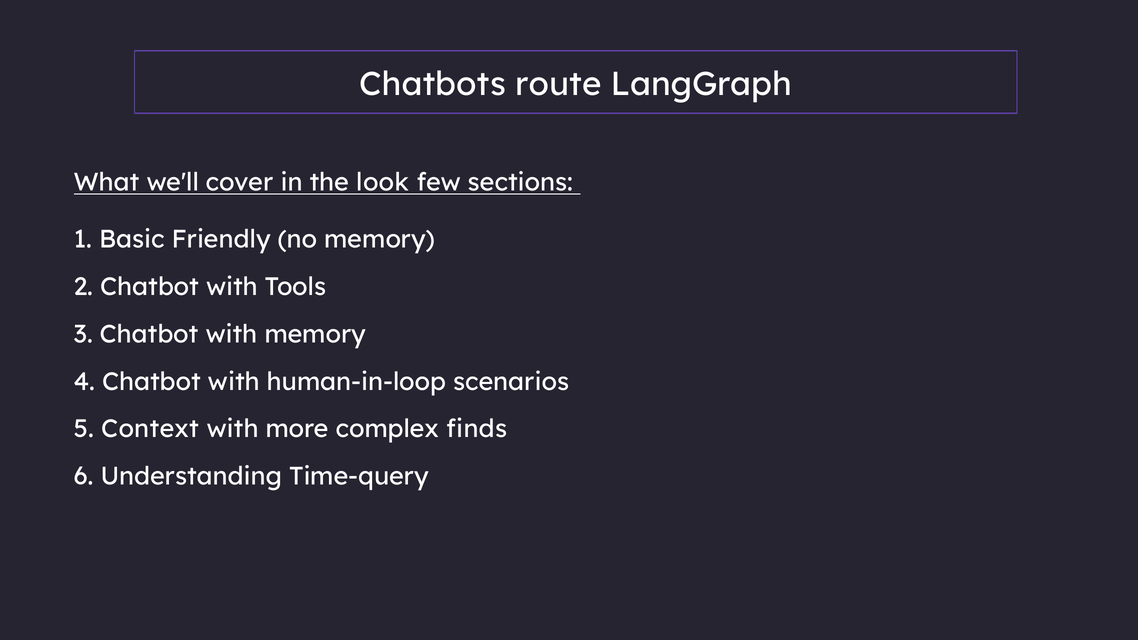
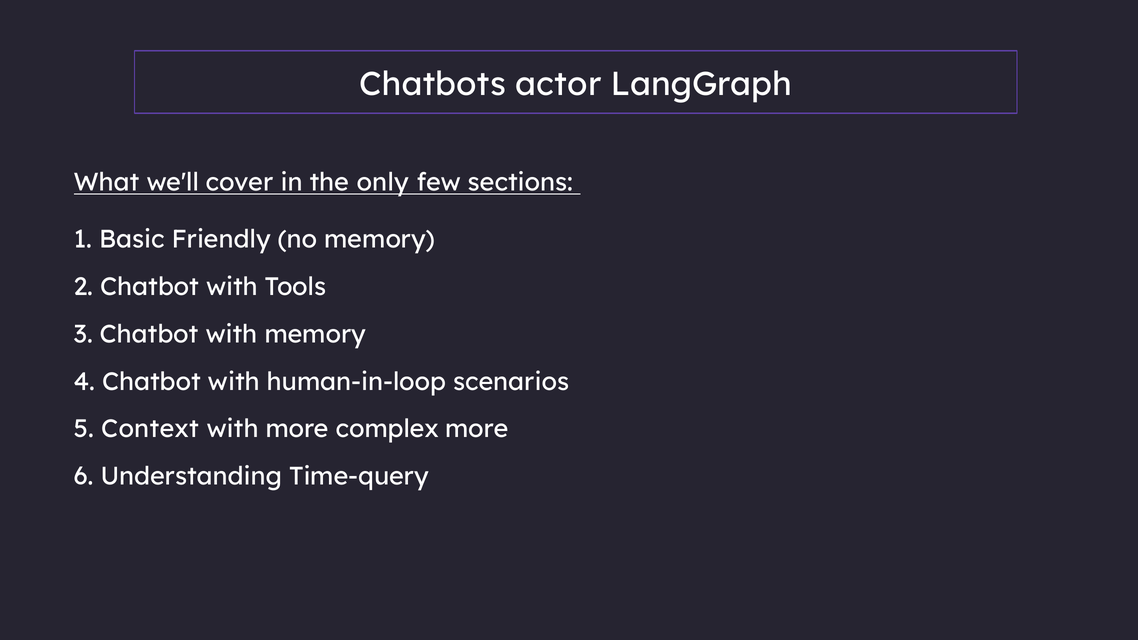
route: route -> actor
look: look -> only
complex finds: finds -> more
